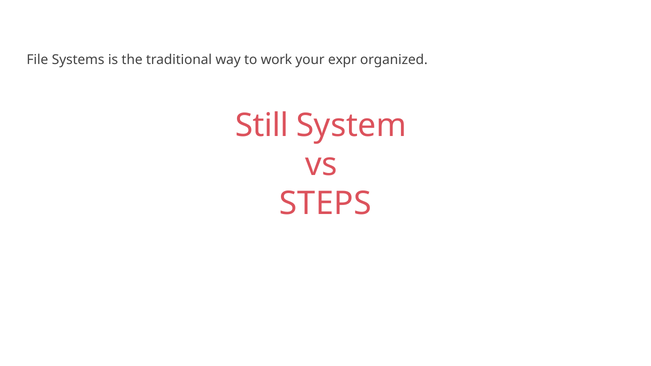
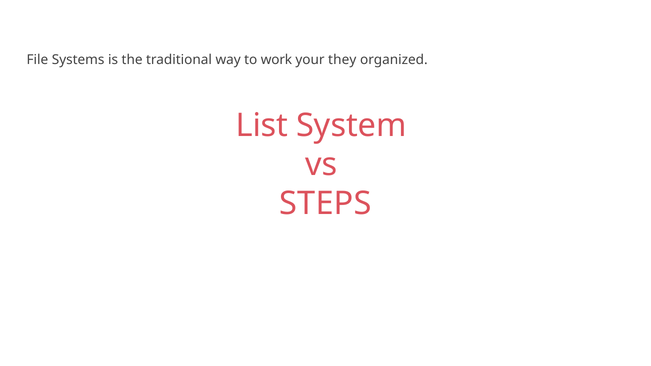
expr: expr -> they
Still: Still -> List
